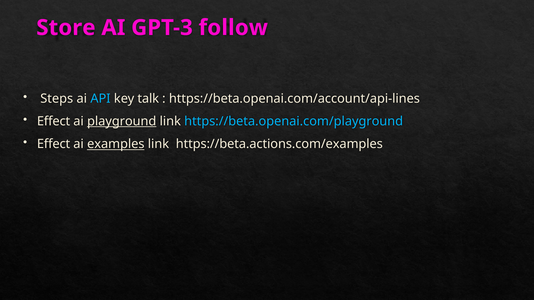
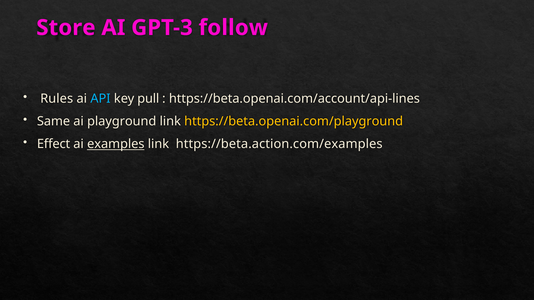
Steps: Steps -> Rules
talk: talk -> pull
Effect at (54, 121): Effect -> Same
playground underline: present -> none
https://beta.openai.com/playground colour: light blue -> yellow
https://beta.actions.com/examples: https://beta.actions.com/examples -> https://beta.action.com/examples
